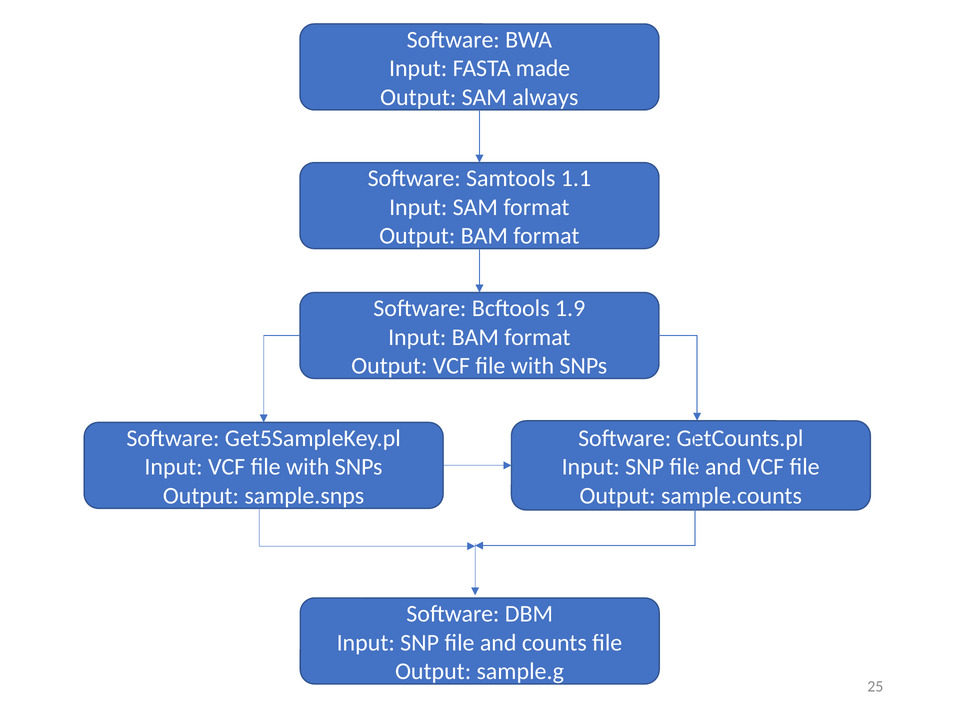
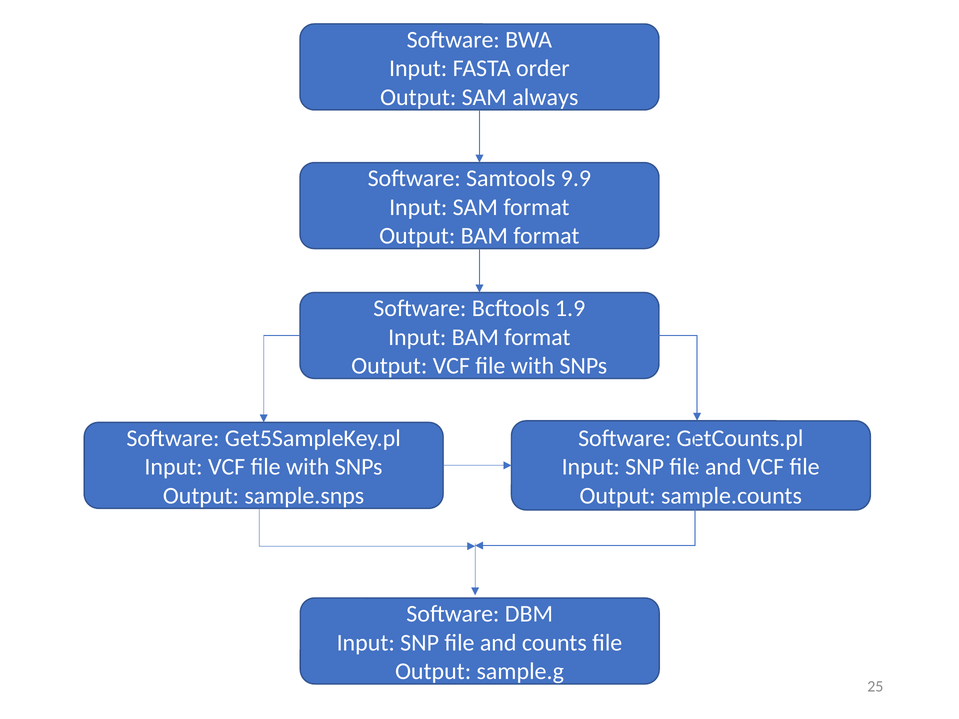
made: made -> order
1.1: 1.1 -> 9.9
